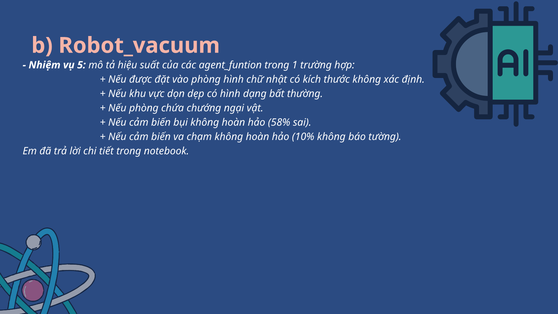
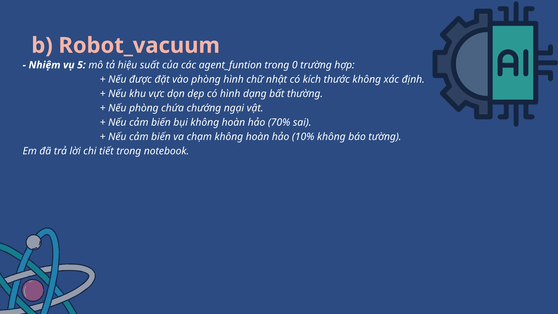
1: 1 -> 0
58%: 58% -> 70%
